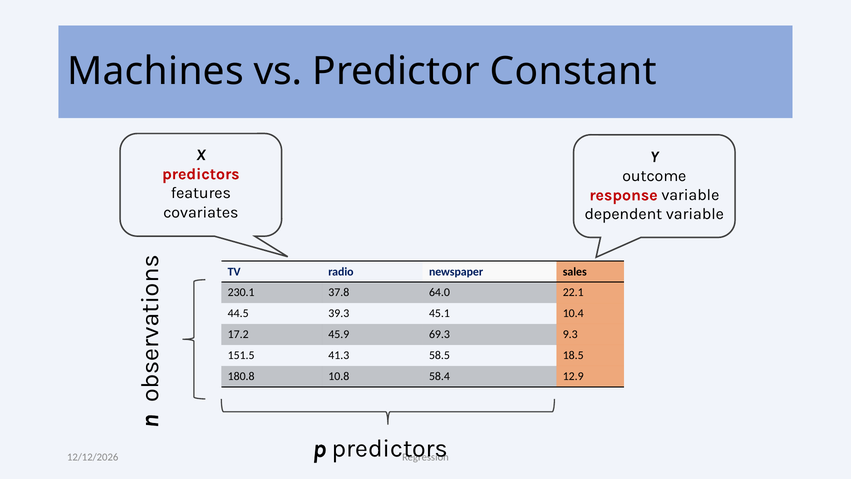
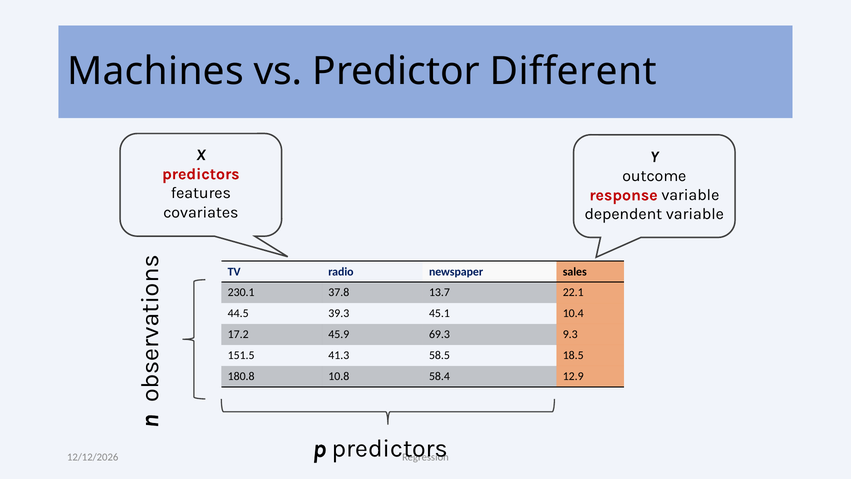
Constant: Constant -> Different
64.0: 64.0 -> 13.7
